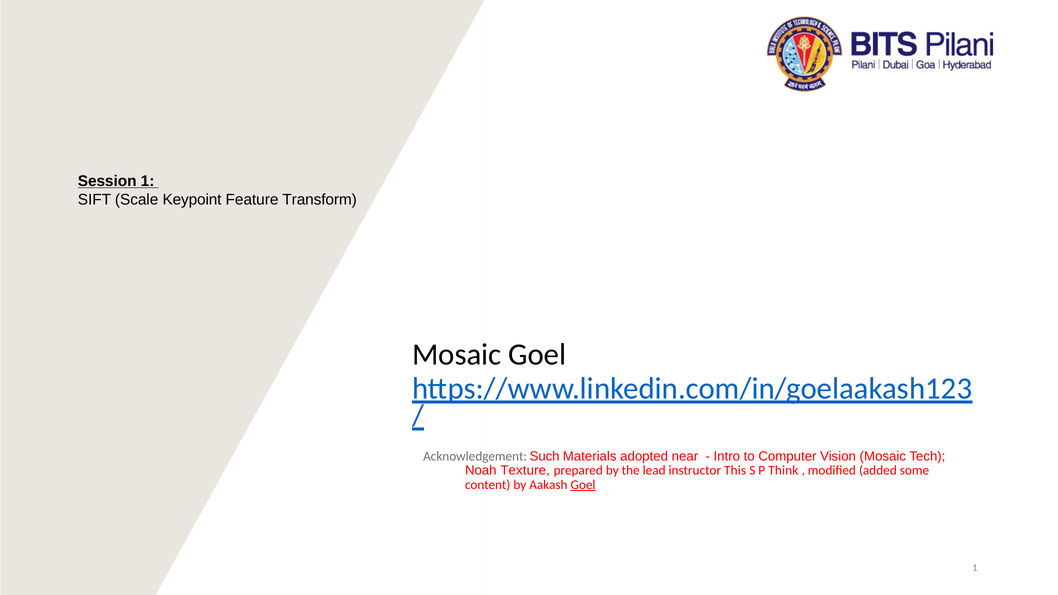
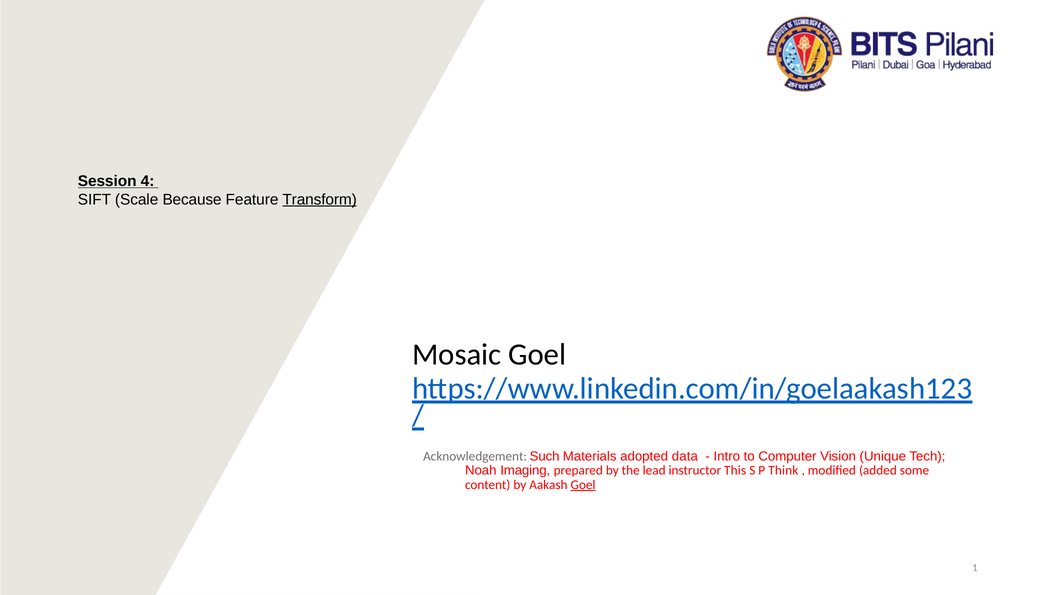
Session 1: 1 -> 4
Keypoint: Keypoint -> Because
Transform underline: none -> present
near: near -> data
Vision Mosaic: Mosaic -> Unique
Texture: Texture -> Imaging
